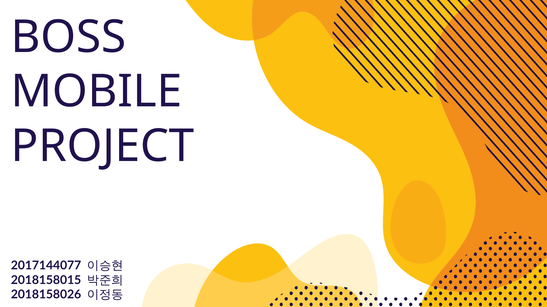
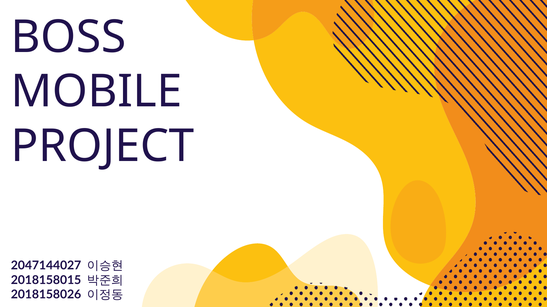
2017144077: 2017144077 -> 2047144027
